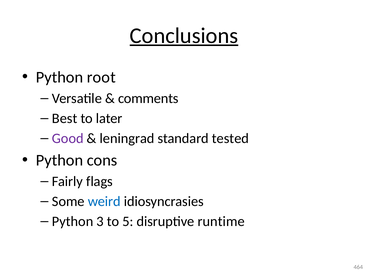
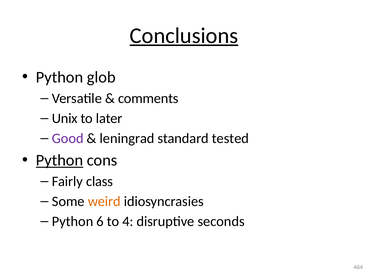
root: root -> glob
Best: Best -> Unix
Python at (60, 160) underline: none -> present
flags: flags -> class
weird colour: blue -> orange
3: 3 -> 6
5: 5 -> 4
runtime: runtime -> seconds
